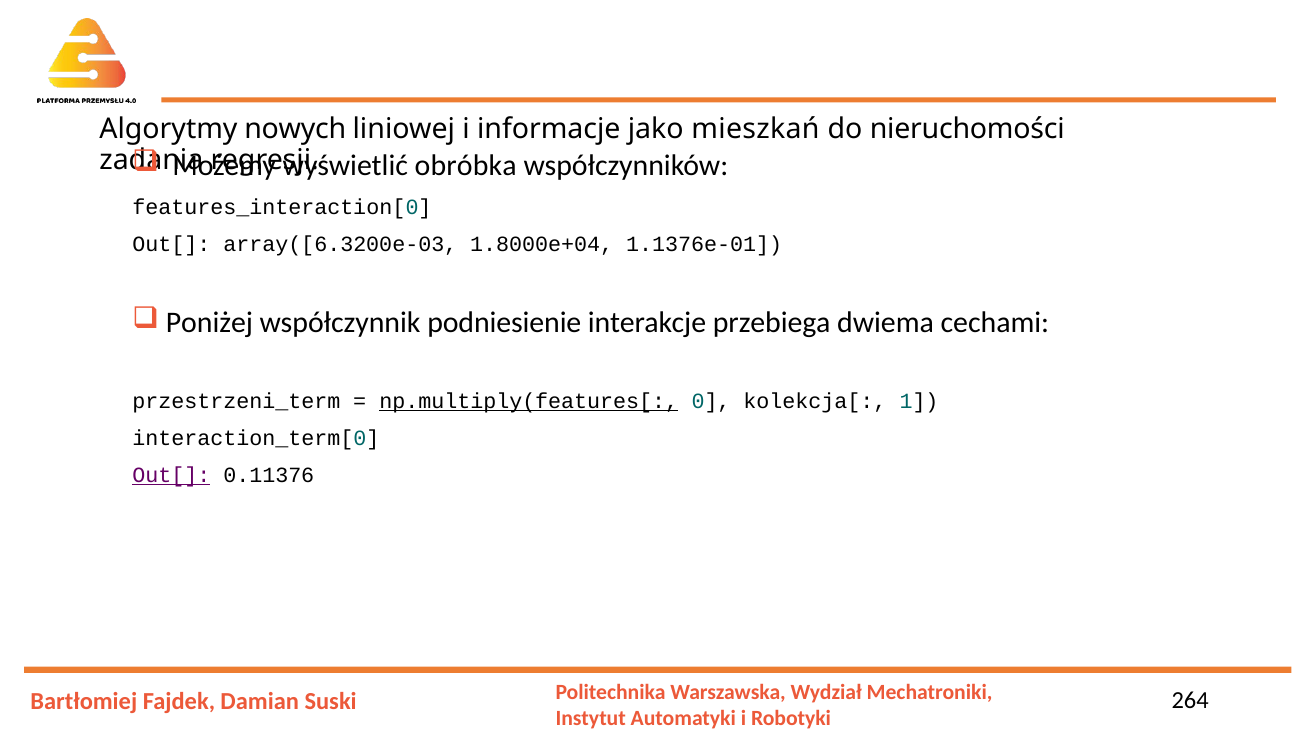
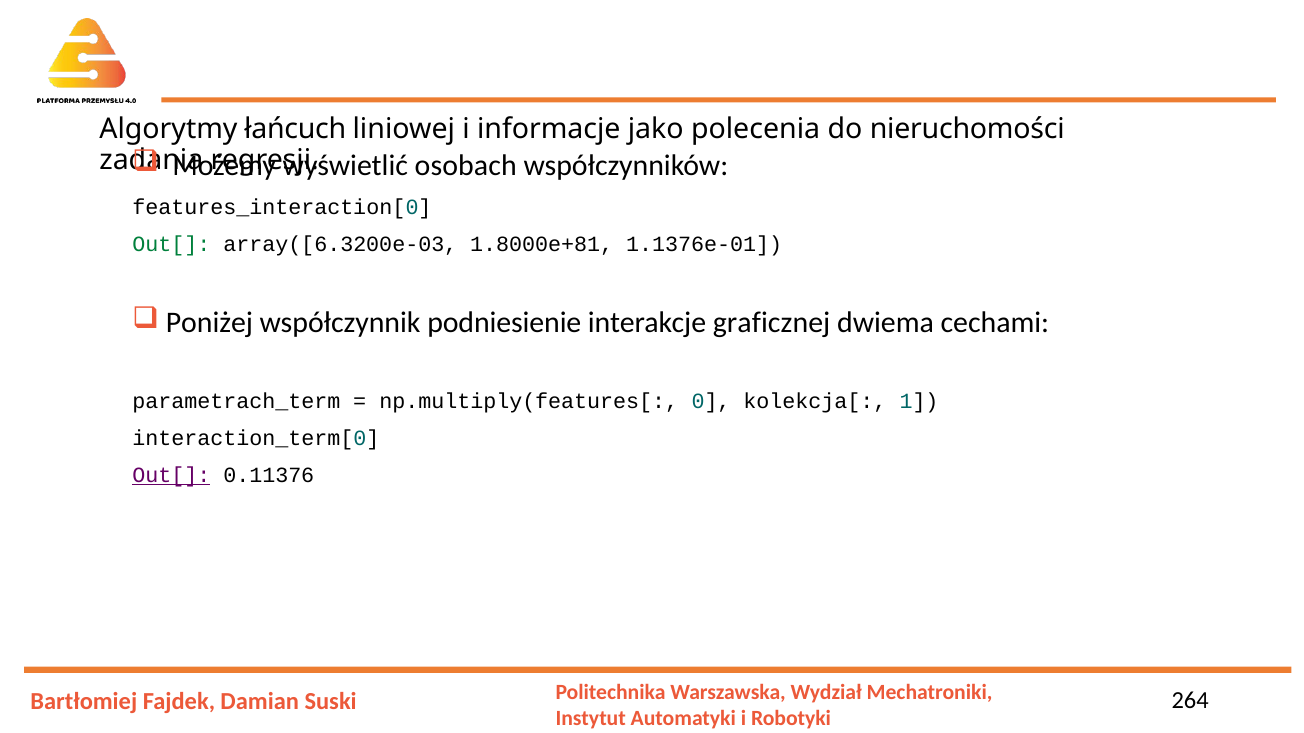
nowych: nowych -> łańcuch
mieszkań: mieszkań -> polecenia
obróbka: obróbka -> osobach
Out[ at (171, 245) colour: black -> green
1.8000e+04: 1.8000e+04 -> 1.8000e+81
przebiega: przebiega -> graficznej
przestrzeni_term: przestrzeni_term -> parametrach_term
np.multiply(features[ underline: present -> none
